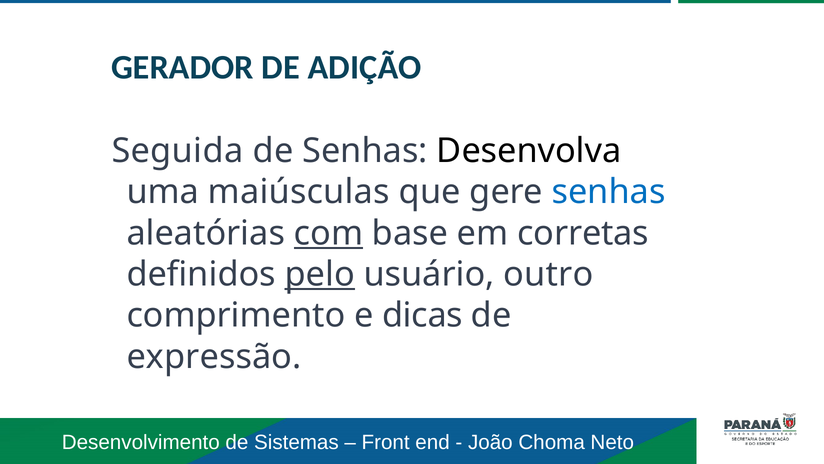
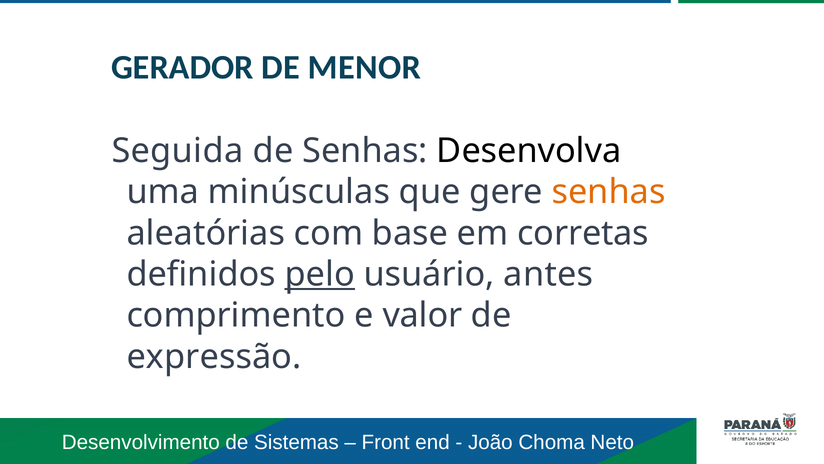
ADIÇÃO: ADIÇÃO -> MENOR
maiúsculas: maiúsculas -> minúsculas
senhas at (609, 192) colour: blue -> orange
com underline: present -> none
outro: outro -> antes
dicas: dicas -> valor
